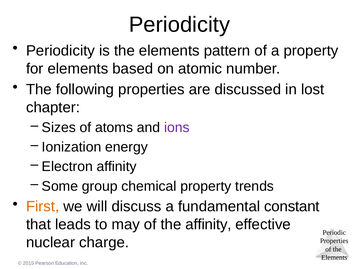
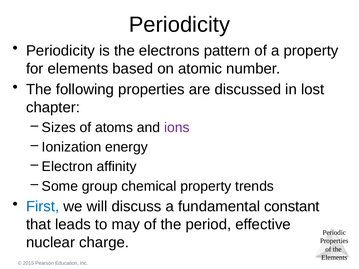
is the elements: elements -> electrons
First colour: orange -> blue
the affinity: affinity -> period
